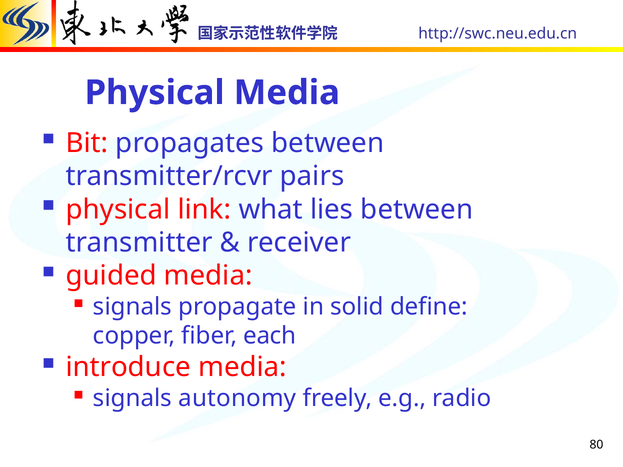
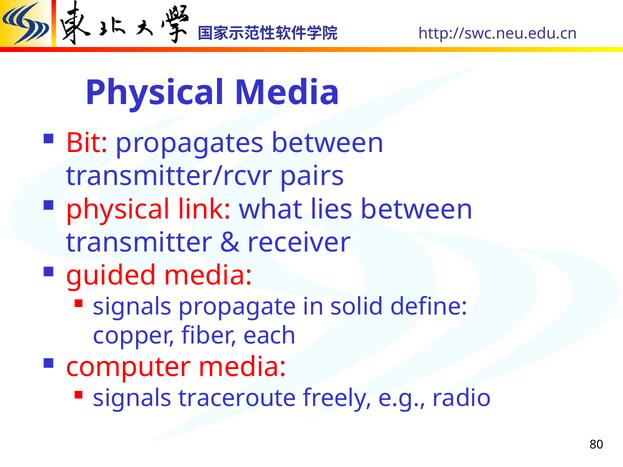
introduce: introduce -> computer
autonomy: autonomy -> traceroute
